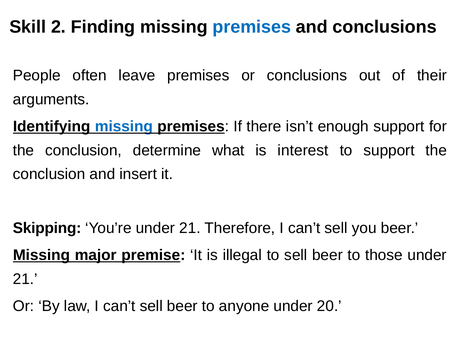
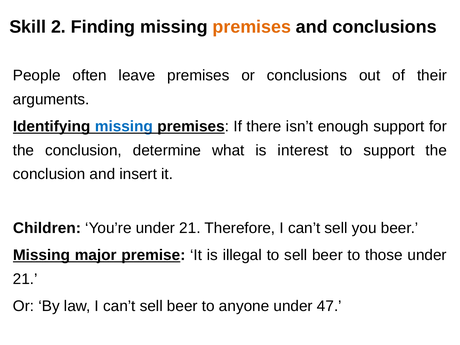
premises at (252, 27) colour: blue -> orange
Skipping: Skipping -> Children
20: 20 -> 47
